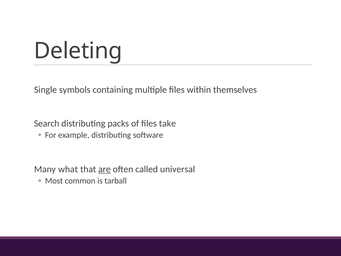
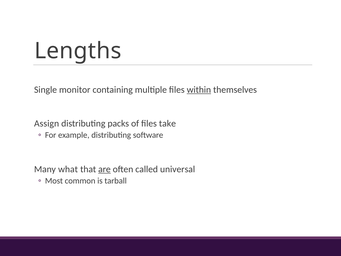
Deleting: Deleting -> Lengths
symbols: symbols -> monitor
within underline: none -> present
Search: Search -> Assign
